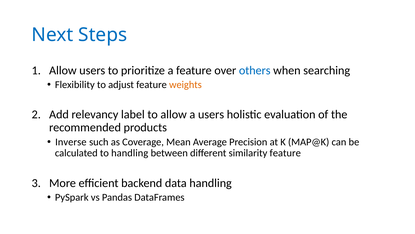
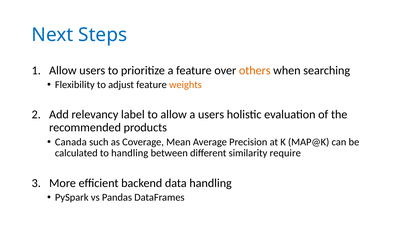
others colour: blue -> orange
Inverse: Inverse -> Canada
similarity feature: feature -> require
